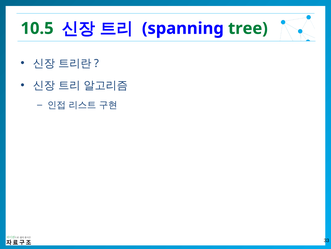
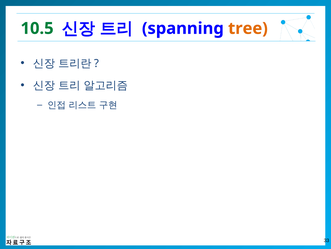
tree colour: green -> orange
